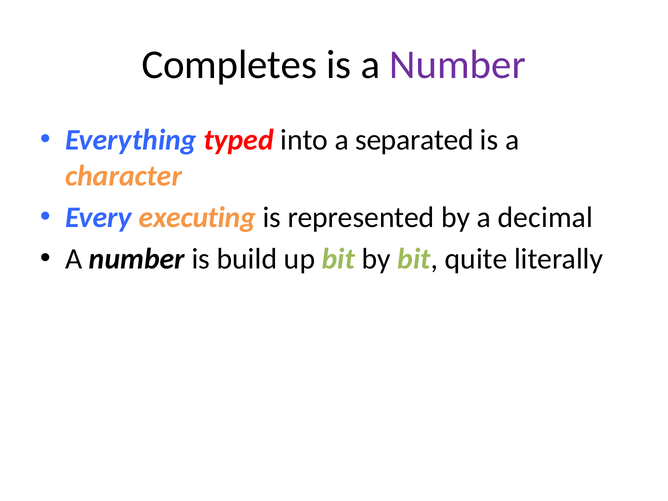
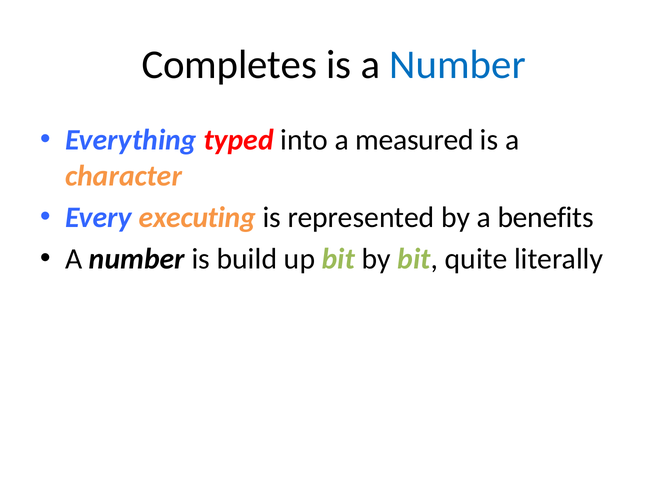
Number at (458, 65) colour: purple -> blue
separated: separated -> measured
decimal: decimal -> benefits
